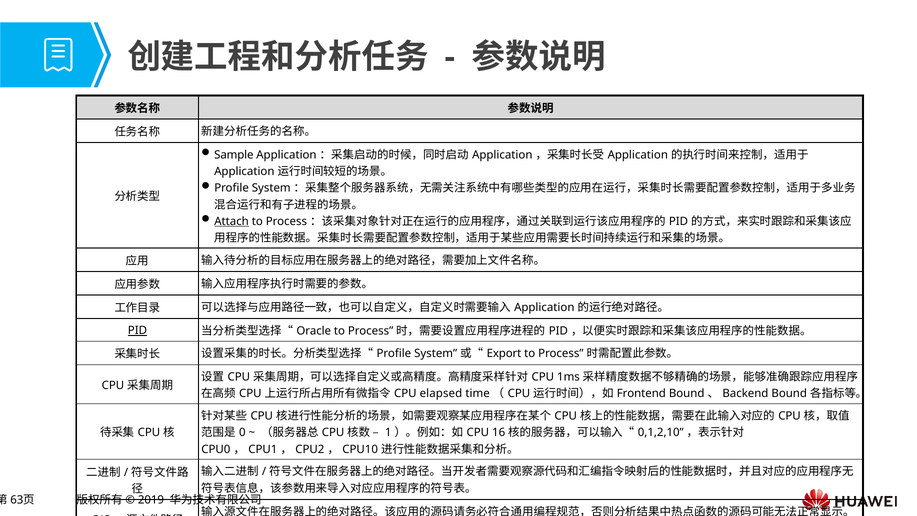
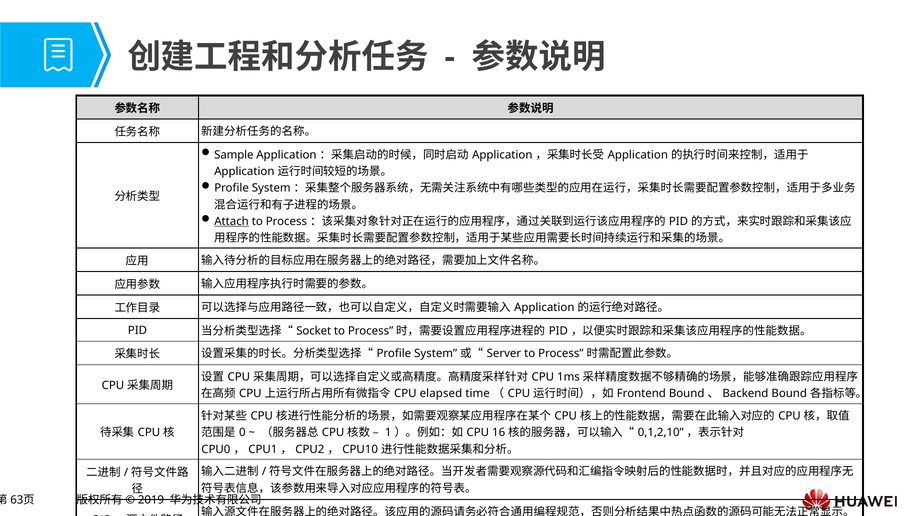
PID at (137, 330) underline: present -> none
Oracle: Oracle -> Socket
Export: Export -> Server
